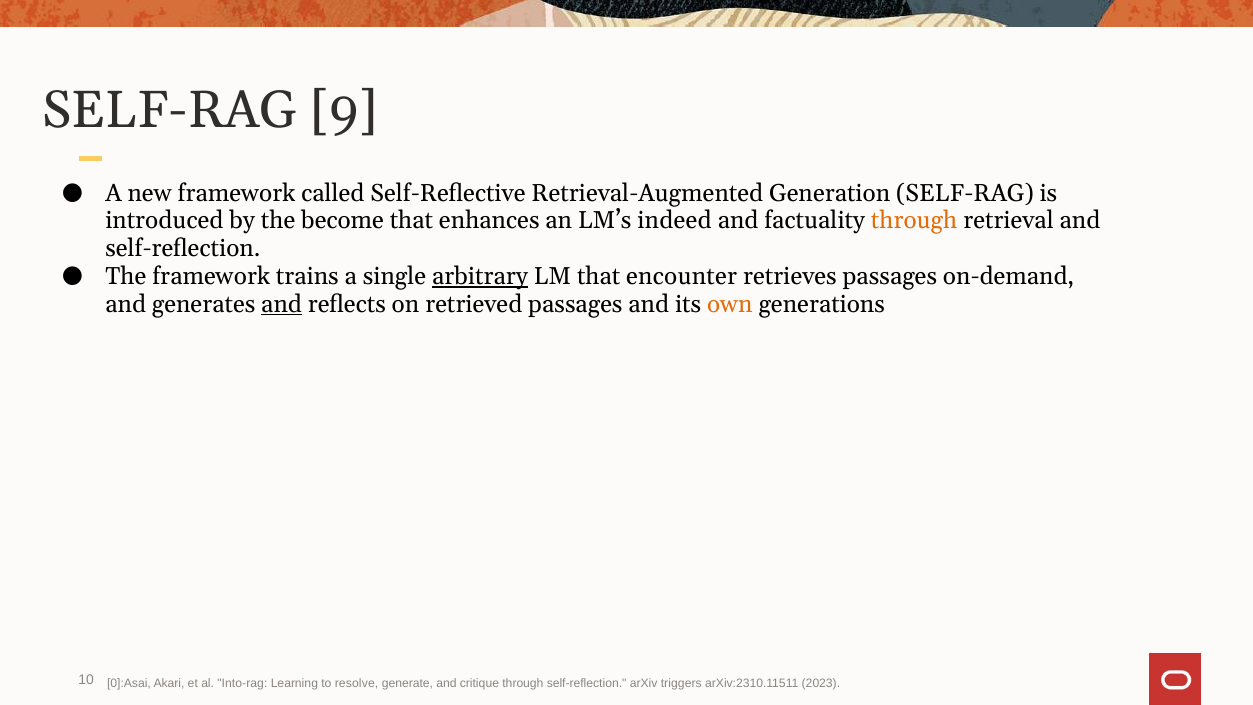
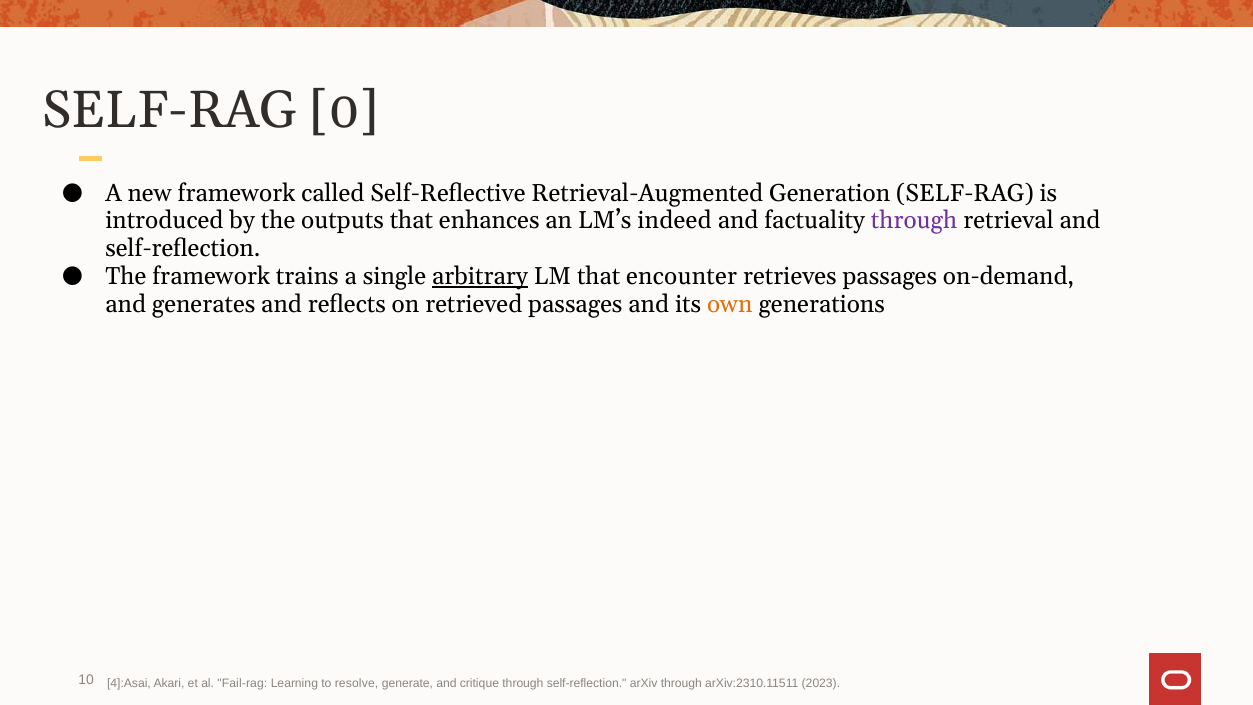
9: 9 -> 0
become: become -> outputs
through at (914, 221) colour: orange -> purple
and at (282, 304) underline: present -> none
0]:Asai: 0]:Asai -> 4]:Asai
Into-rag: Into-rag -> Fail-rag
arXiv triggers: triggers -> through
